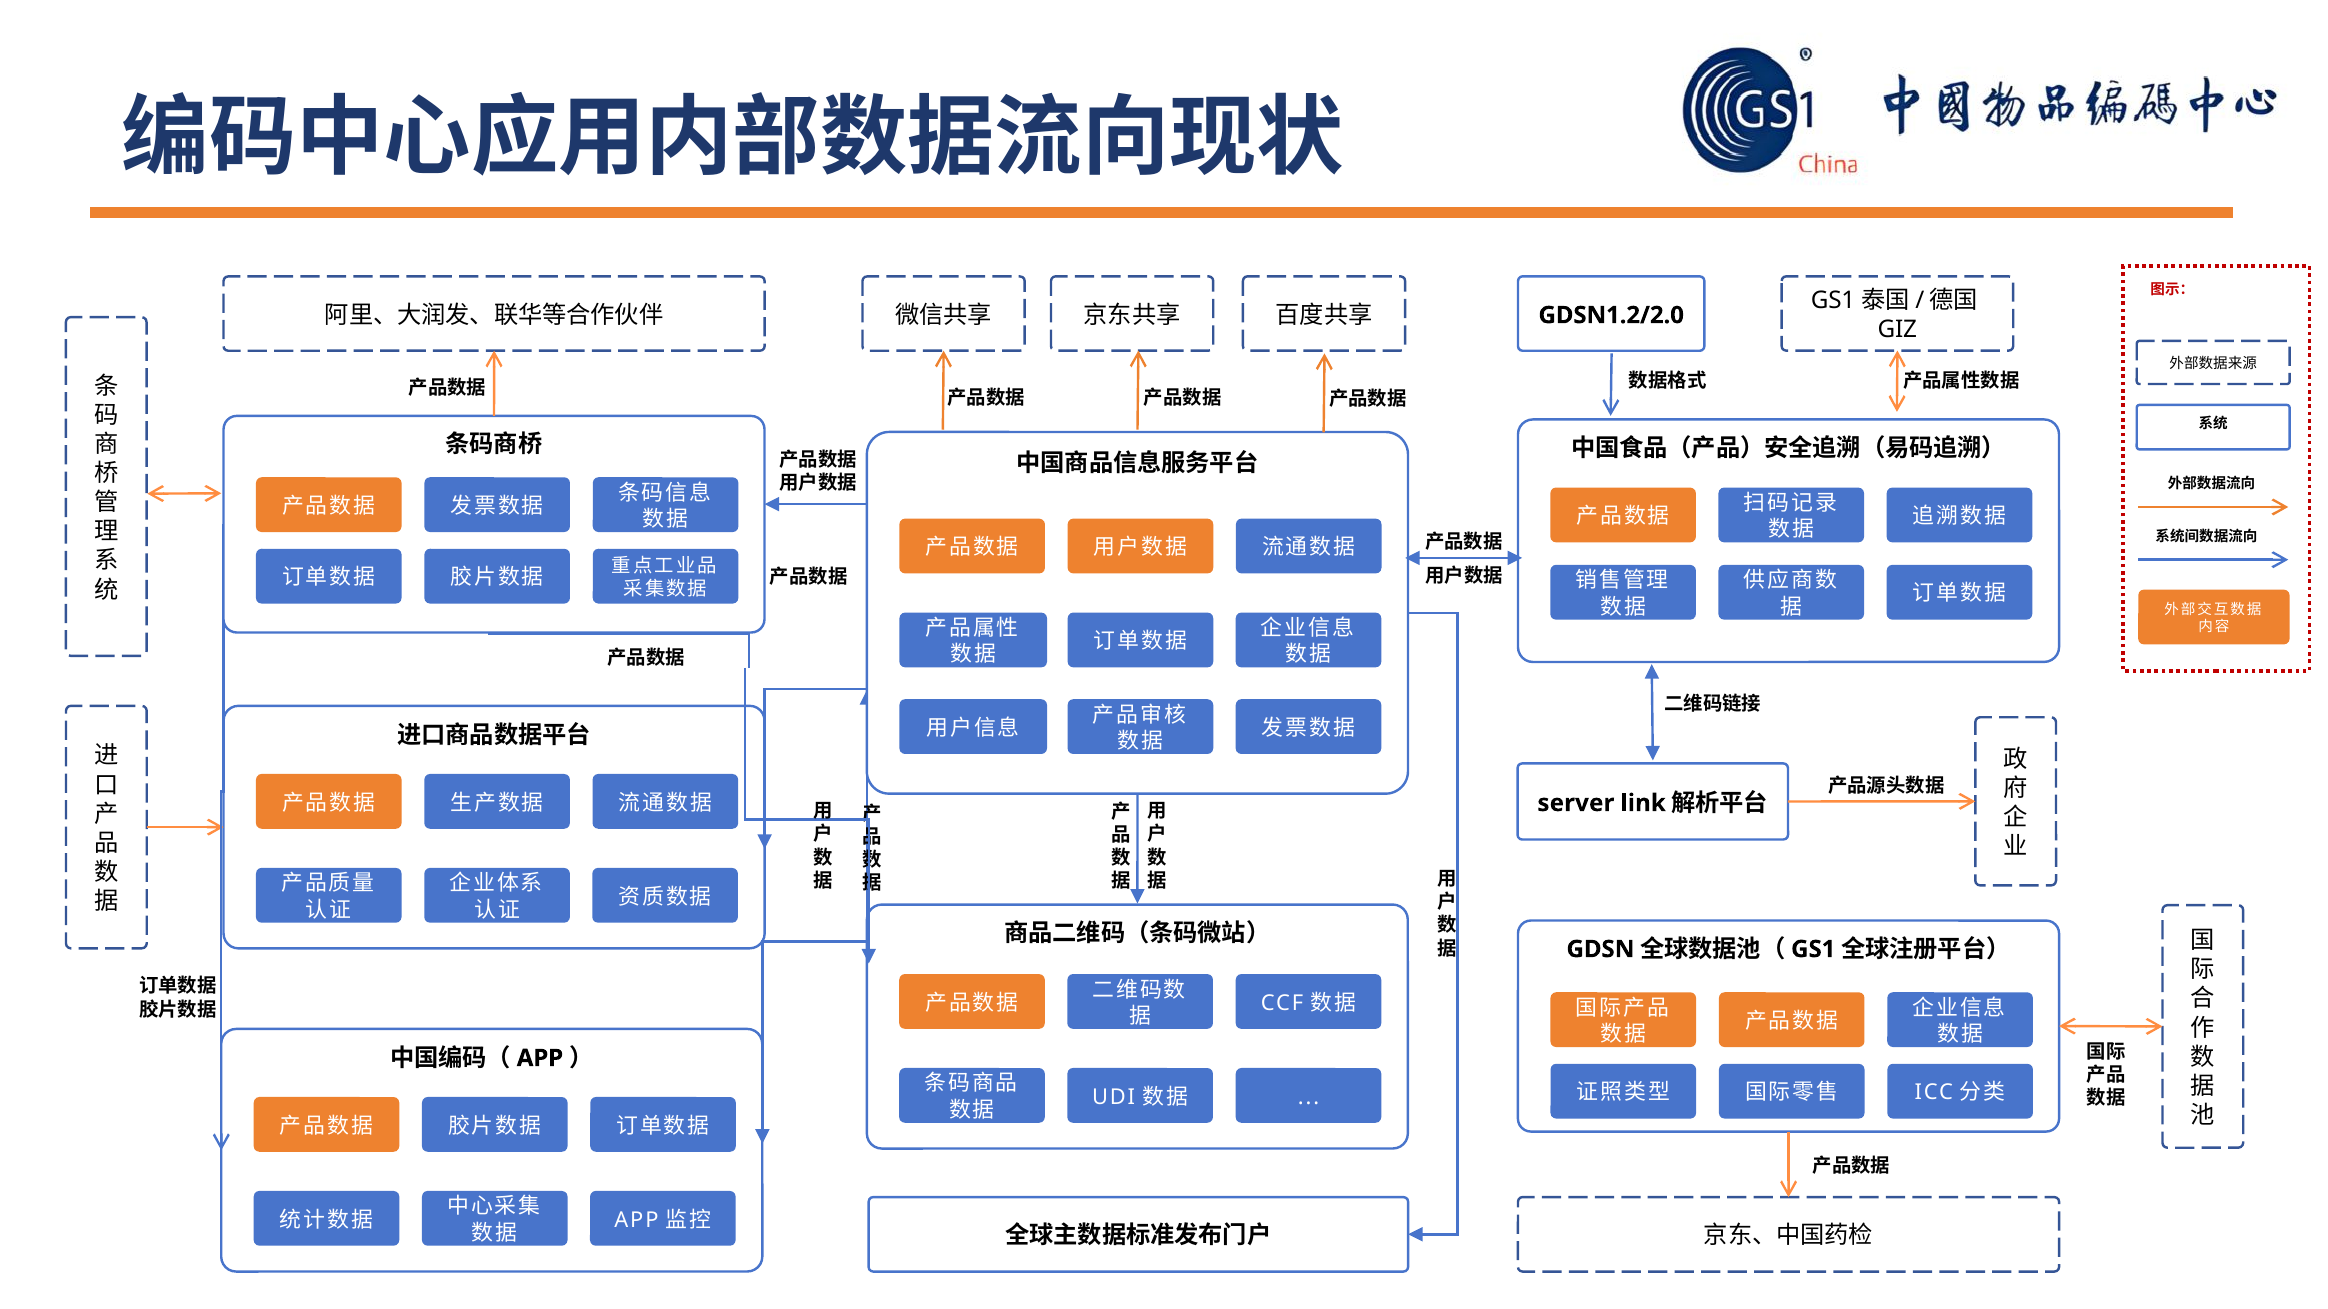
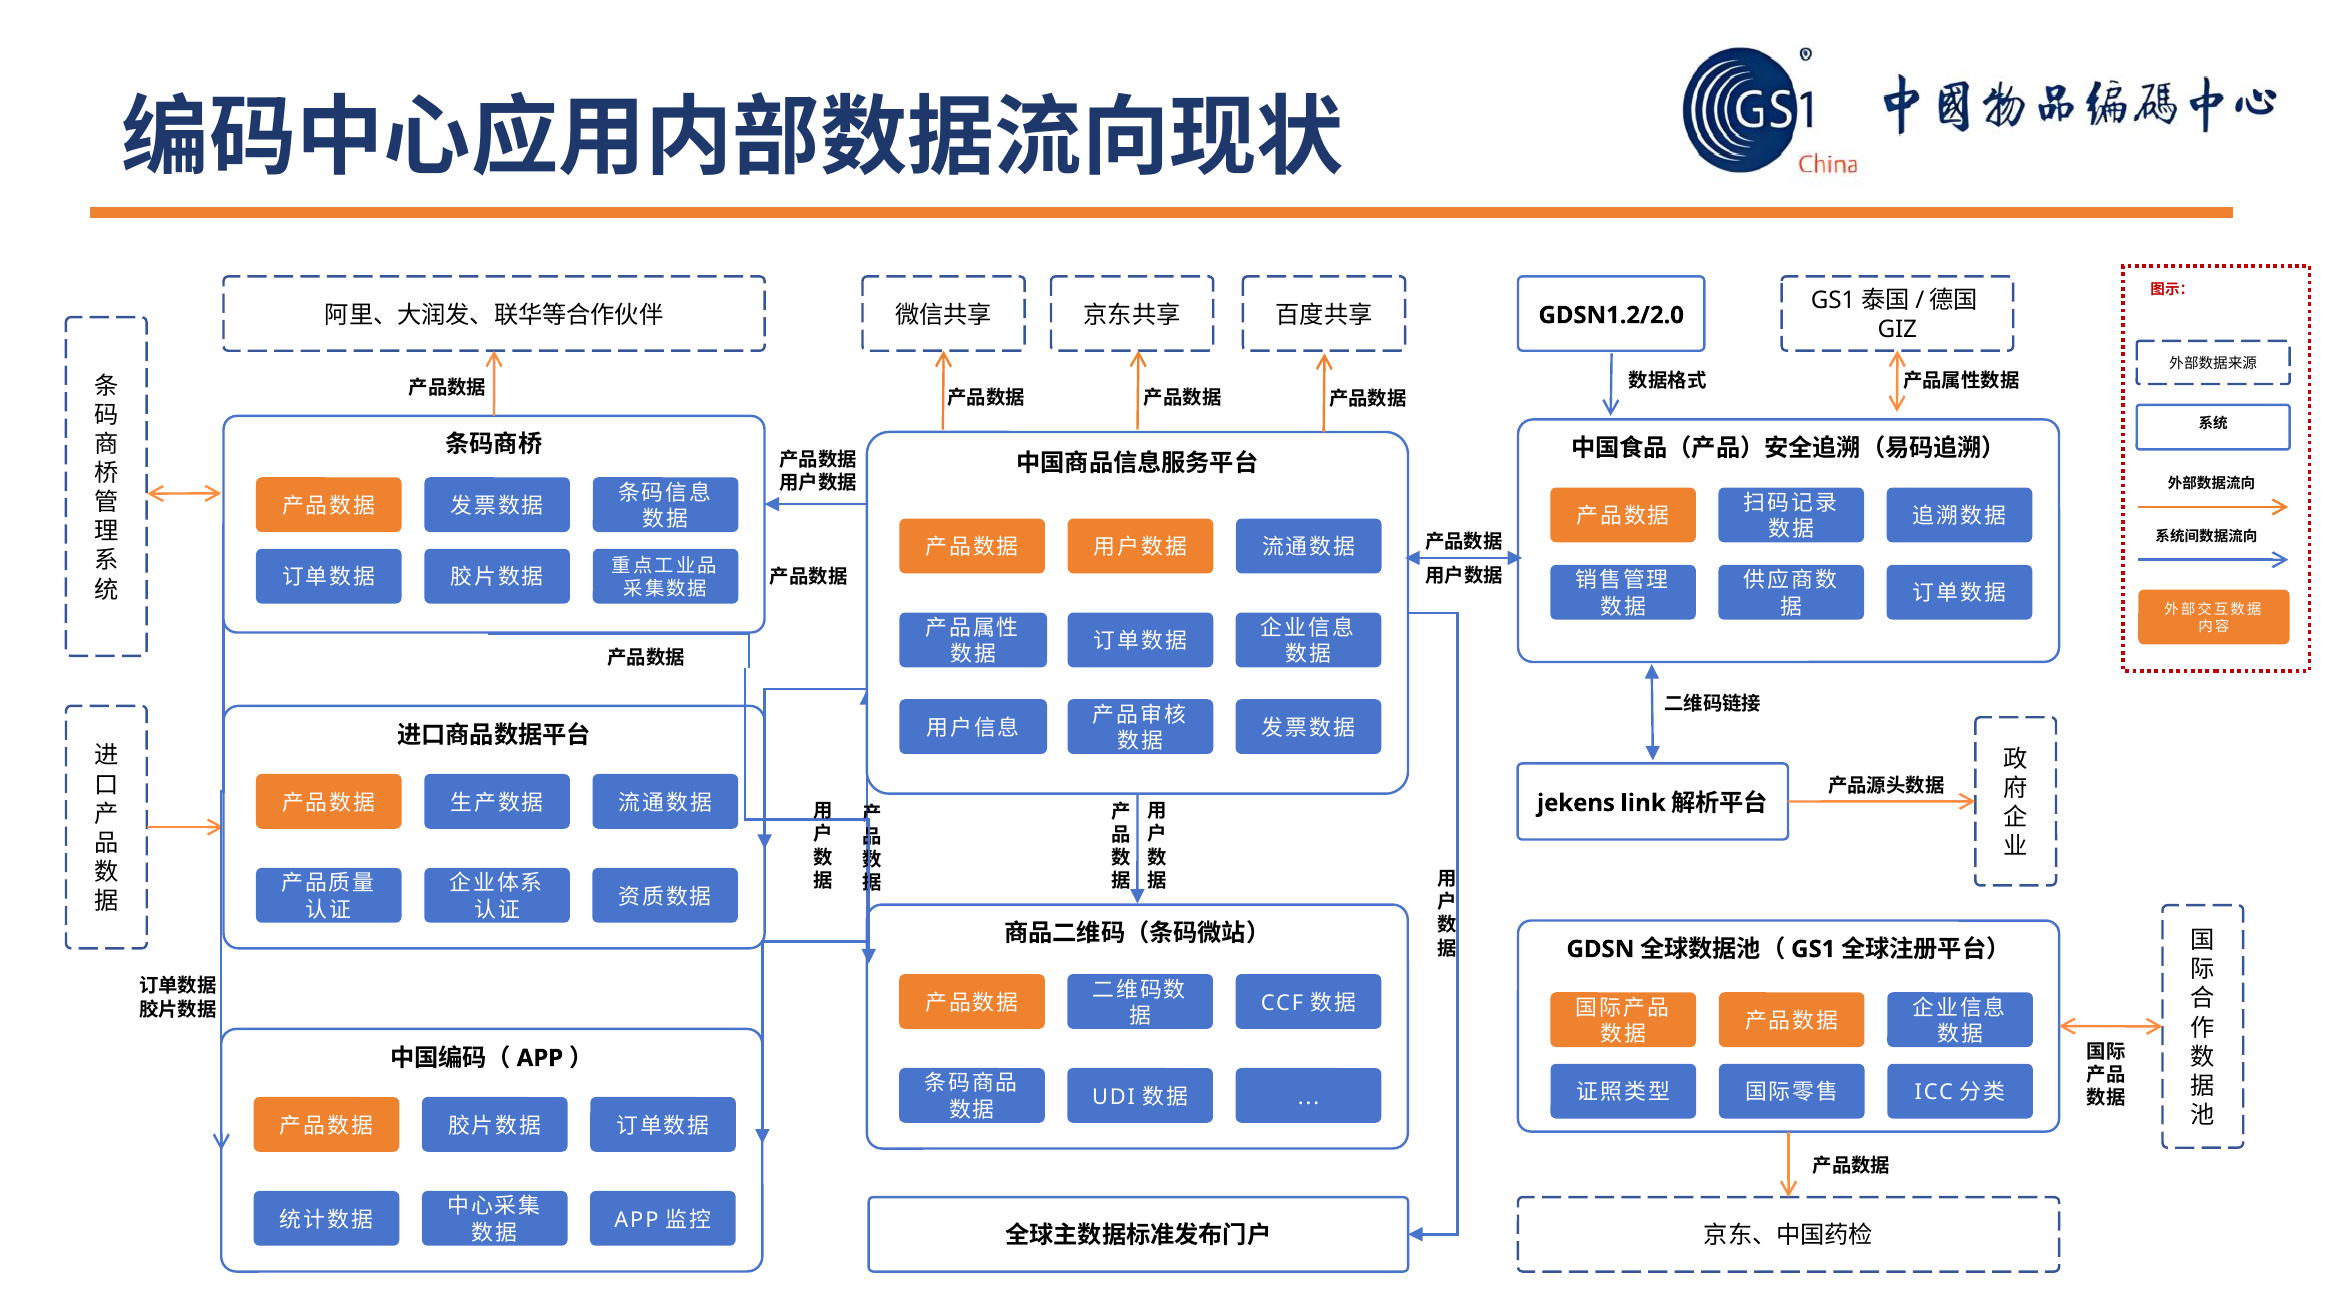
server: server -> jekens
